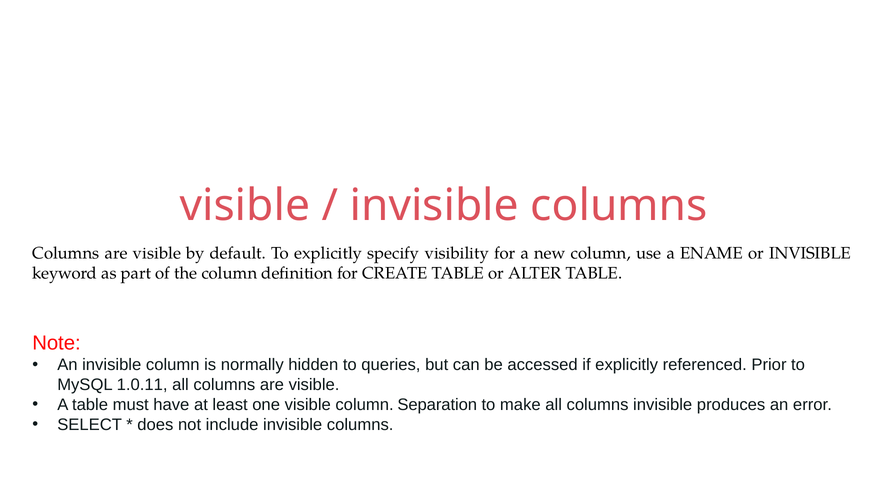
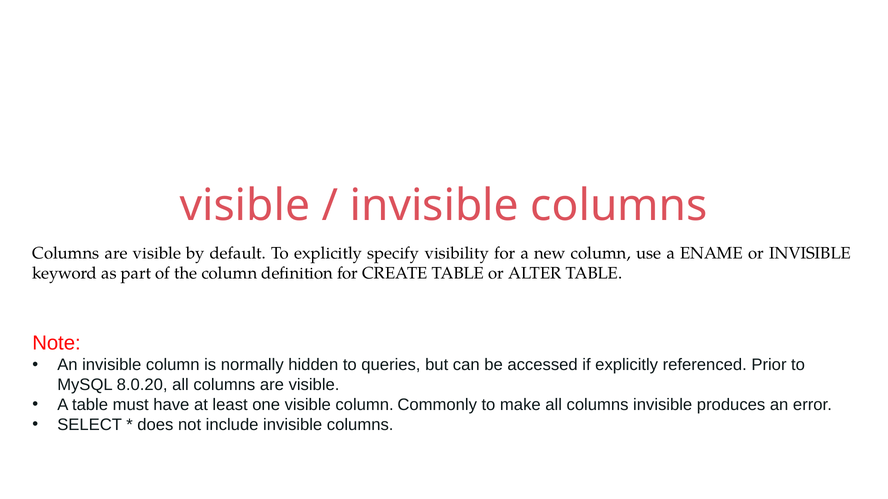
1.0.11: 1.0.11 -> 8.0.20
Separation: Separation -> Commonly
